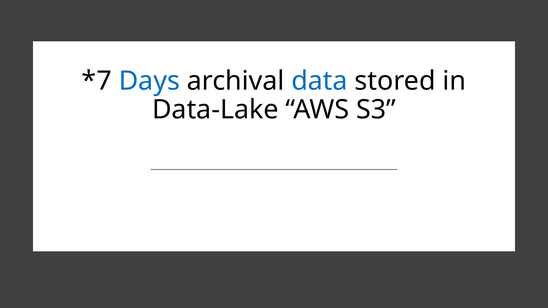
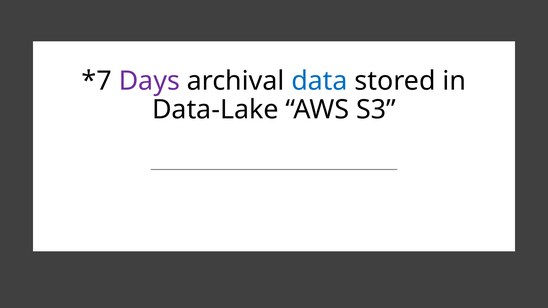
Days colour: blue -> purple
